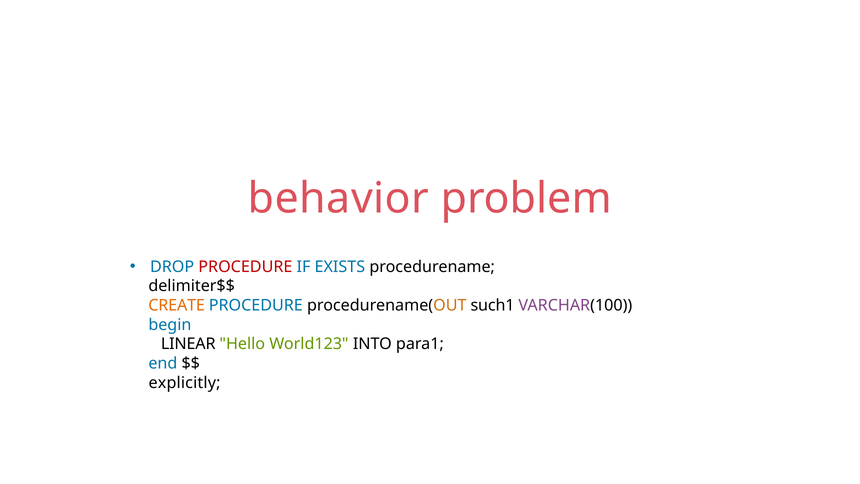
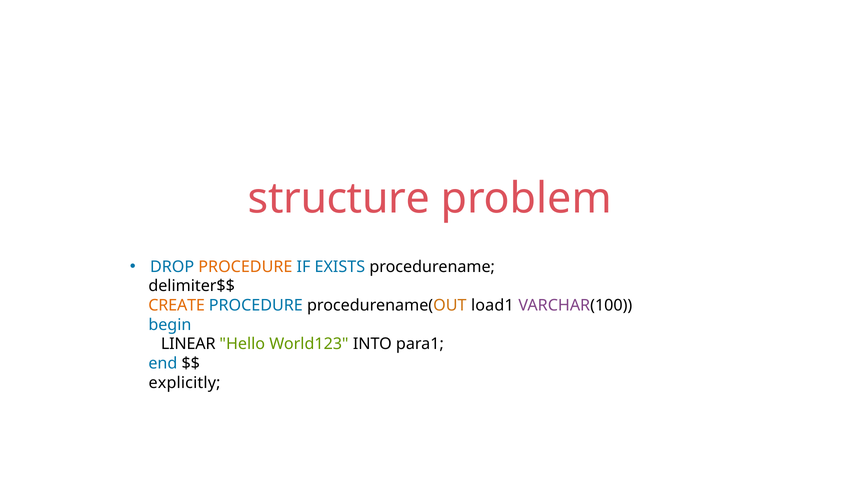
behavior: behavior -> structure
PROCEDURE at (245, 267) colour: red -> orange
such1: such1 -> load1
